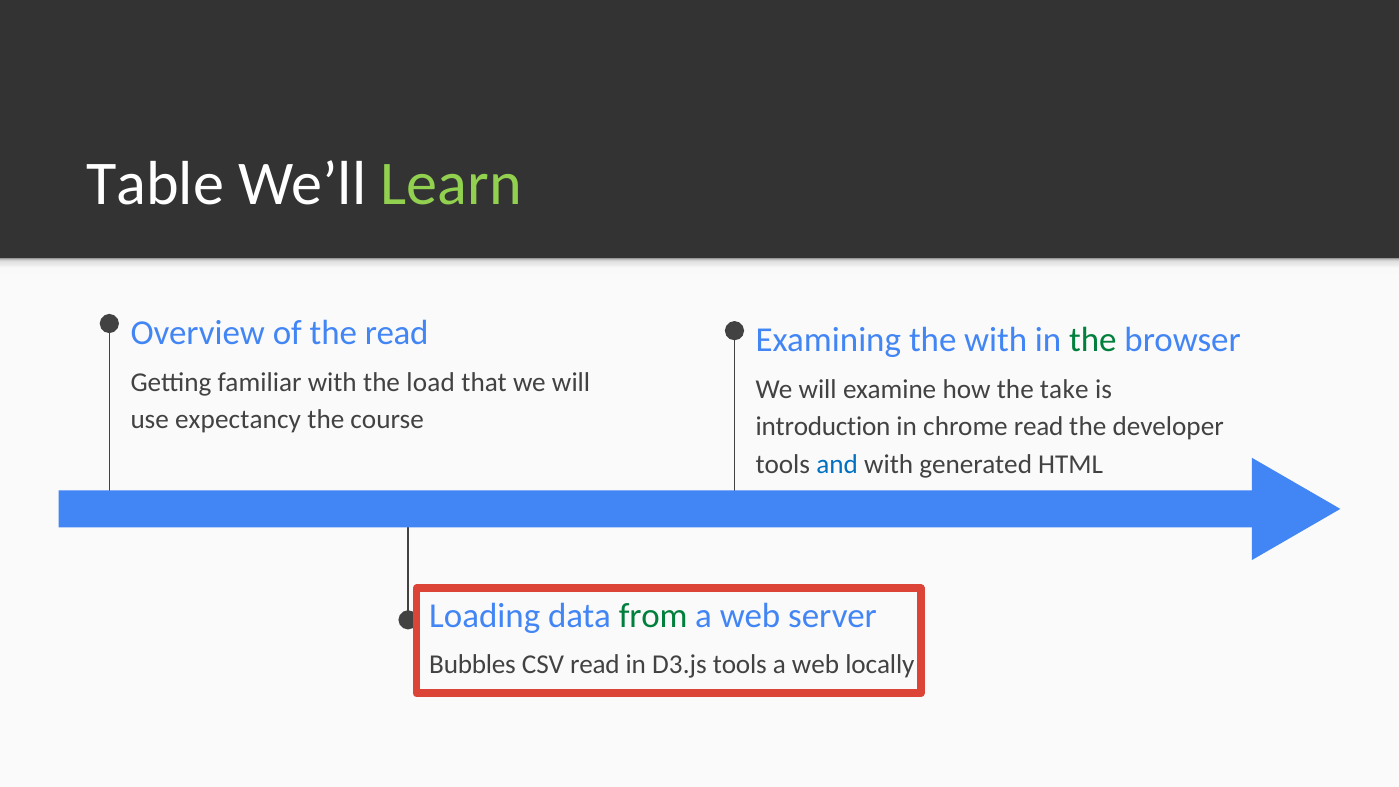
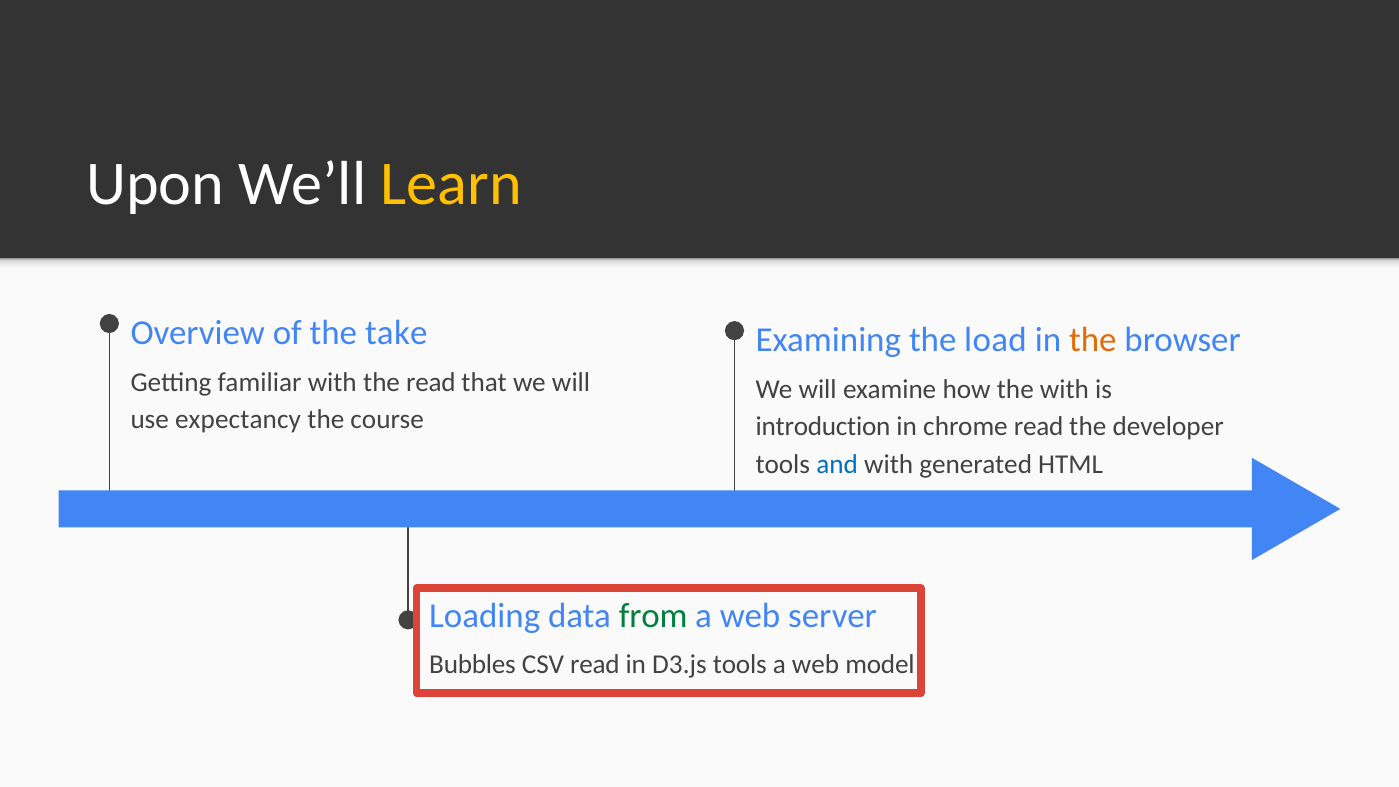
Table: Table -> Upon
Learn colour: light green -> yellow
the read: read -> take
the with: with -> load
the at (1093, 340) colour: green -> orange
the load: load -> read
the take: take -> with
locally: locally -> model
